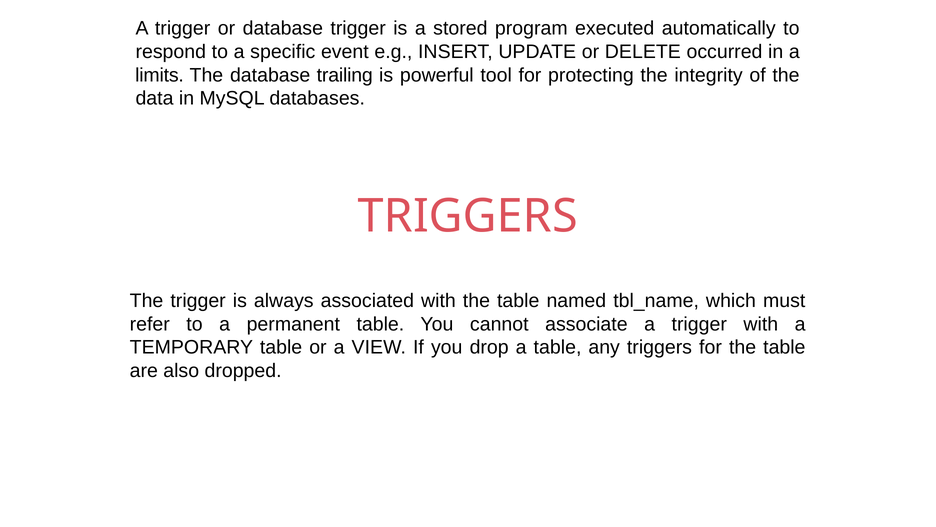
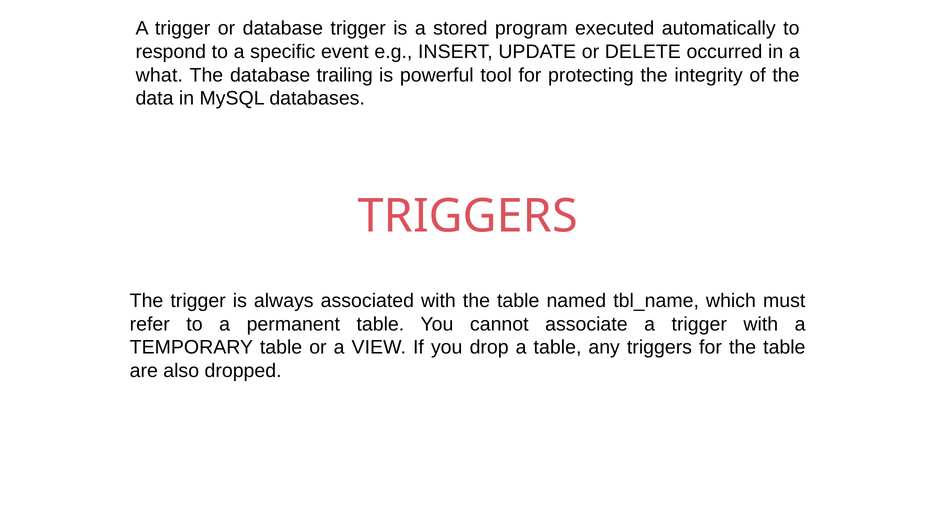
limits: limits -> what
